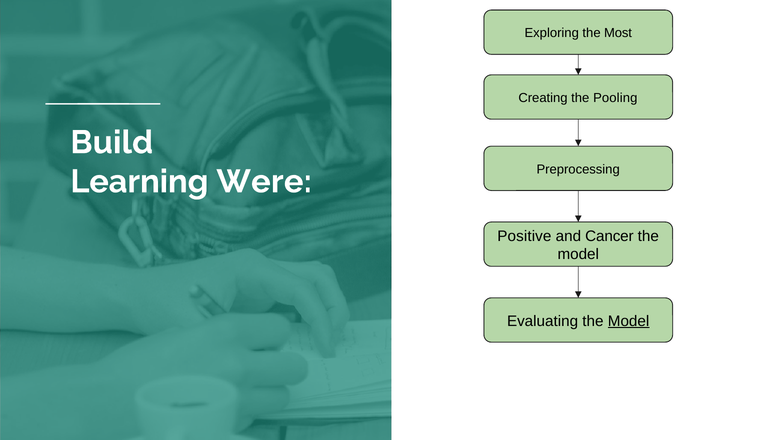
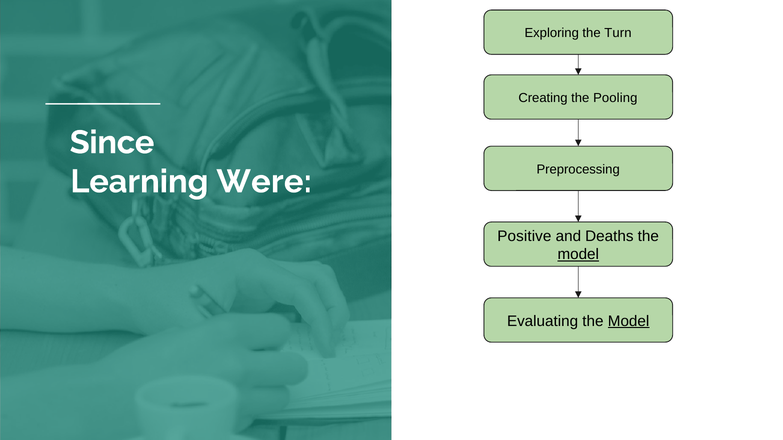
Most: Most -> Turn
Build: Build -> Since
Cancer: Cancer -> Deaths
model at (578, 255) underline: none -> present
